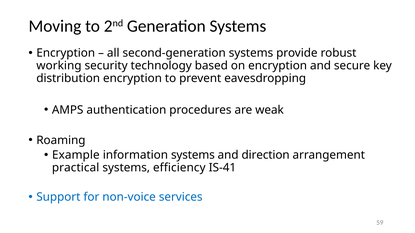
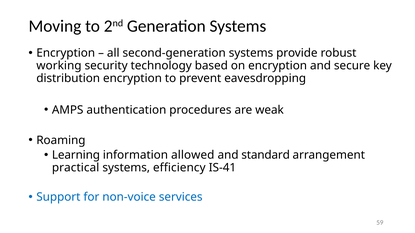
Example: Example -> Learning
information systems: systems -> allowed
direction: direction -> standard
